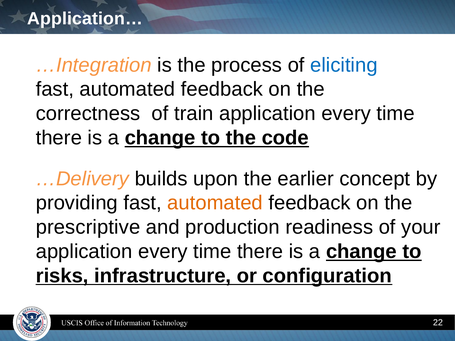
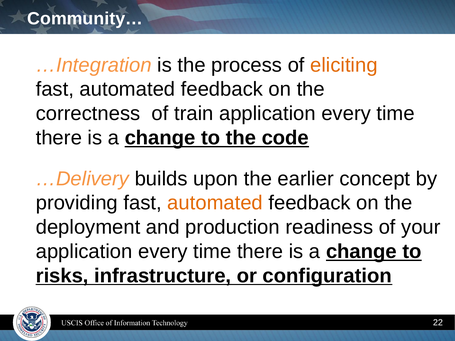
Application…: Application… -> Community…
eliciting colour: blue -> orange
prescriptive: prescriptive -> deployment
